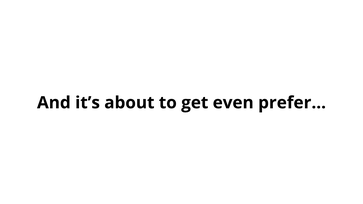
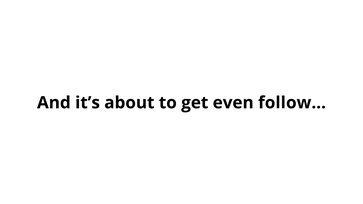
prefer…: prefer… -> follow…
